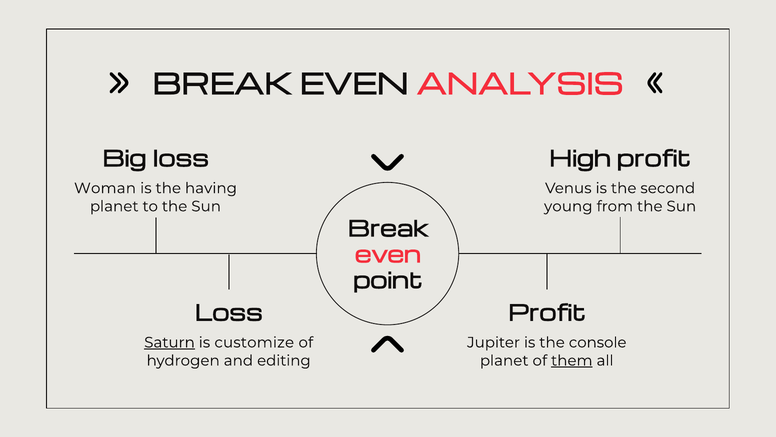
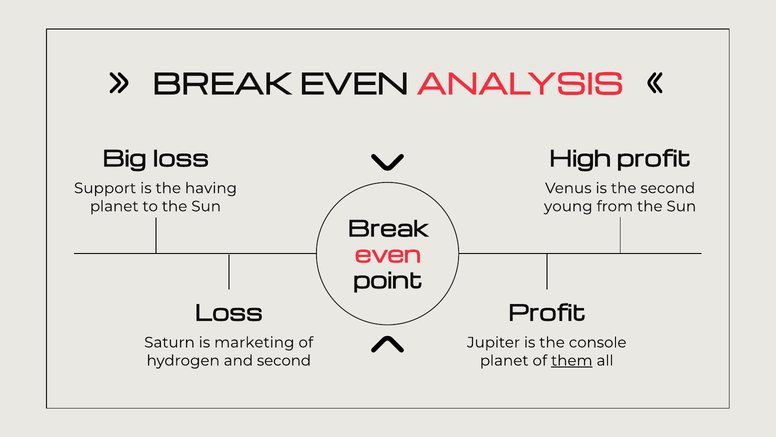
Woman: Woman -> Support
Saturn underline: present -> none
customize: customize -> marketing
and editing: editing -> second
